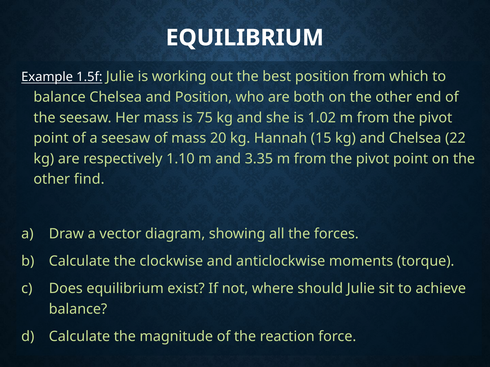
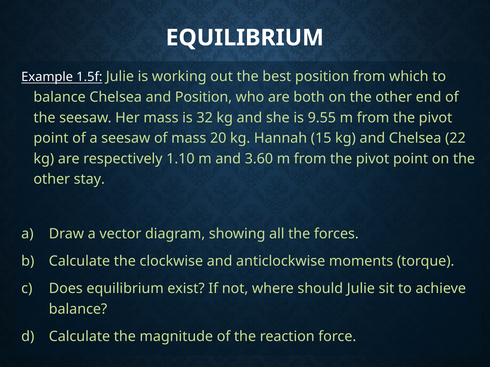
75: 75 -> 32
1.02: 1.02 -> 9.55
3.35: 3.35 -> 3.60
find: find -> stay
